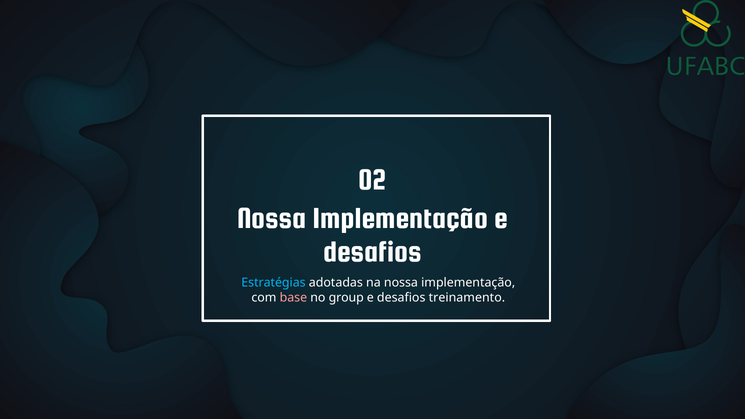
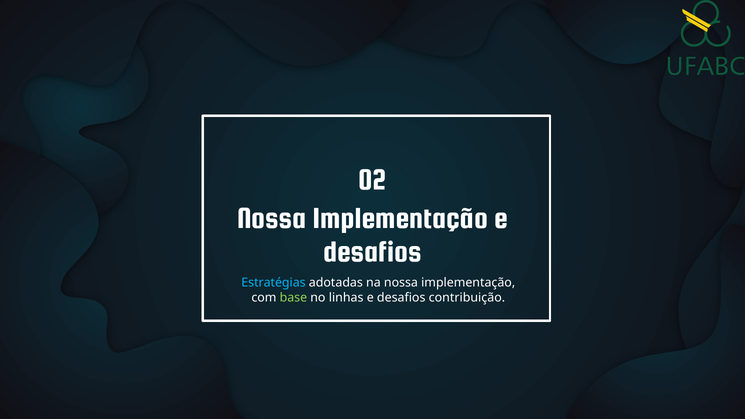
base colour: pink -> light green
group: group -> linhas
treinamento: treinamento -> contribuição
